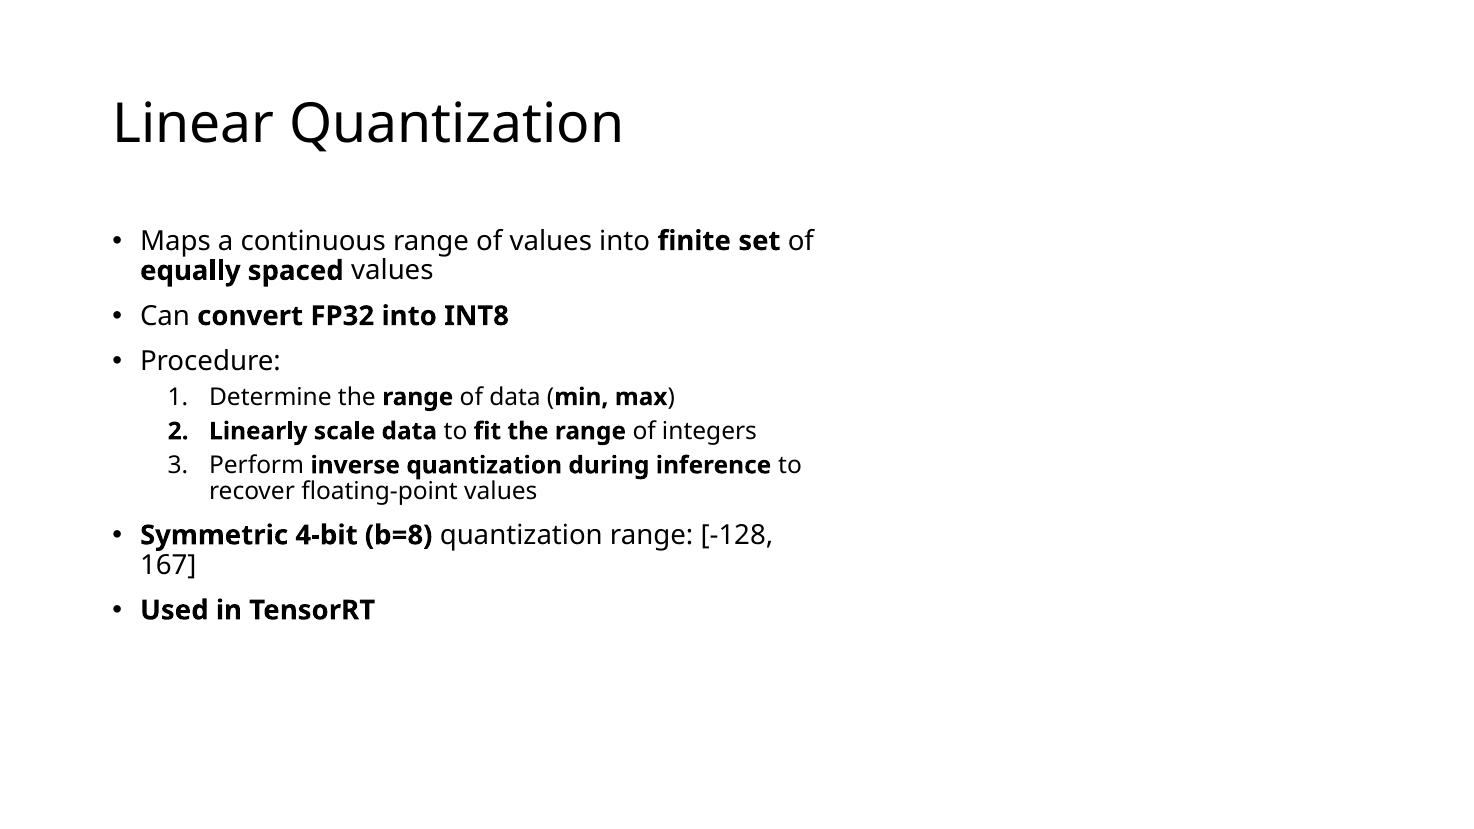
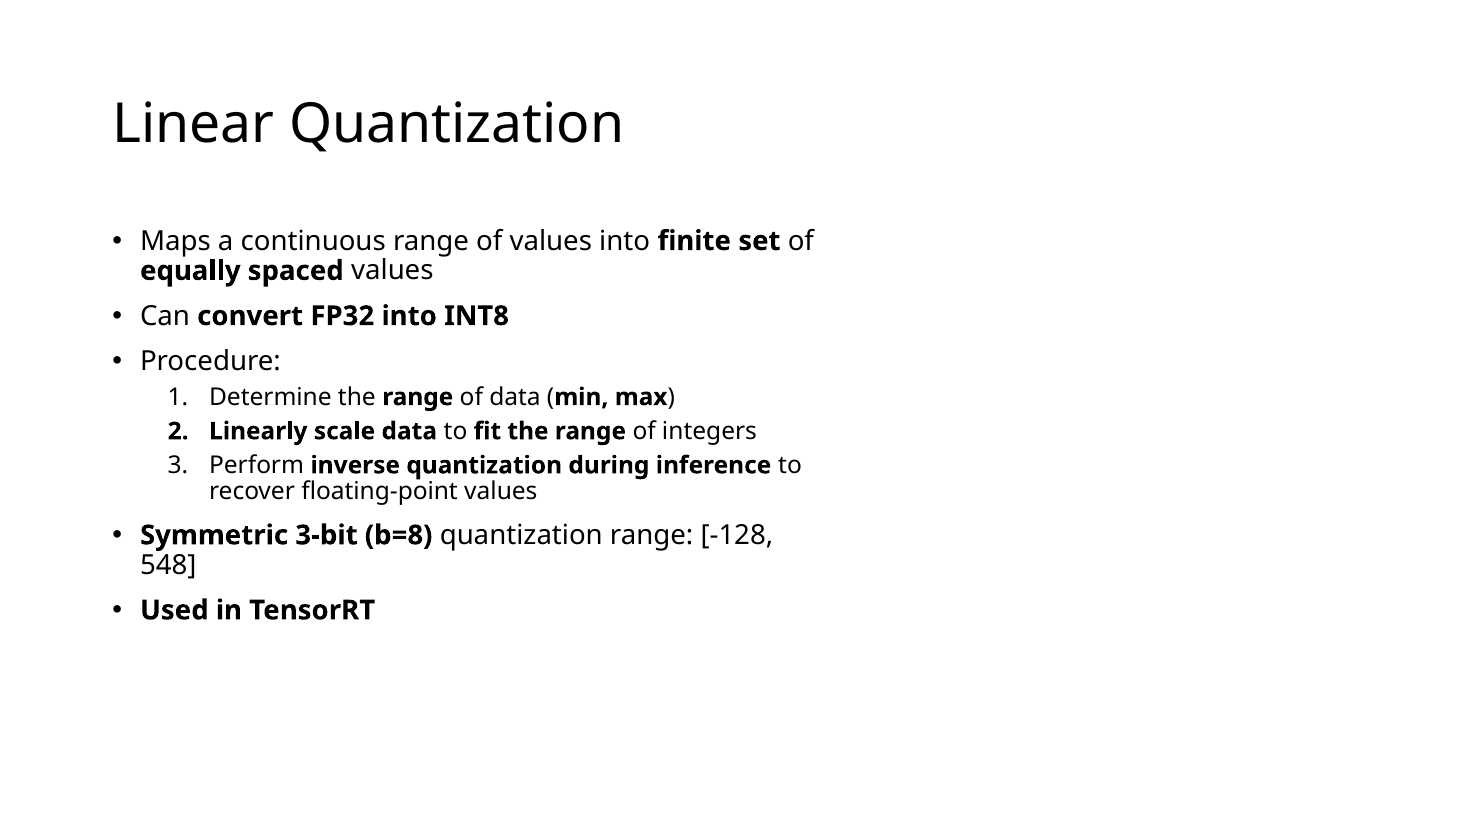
4-bit: 4-bit -> 3-bit
167: 167 -> 548
